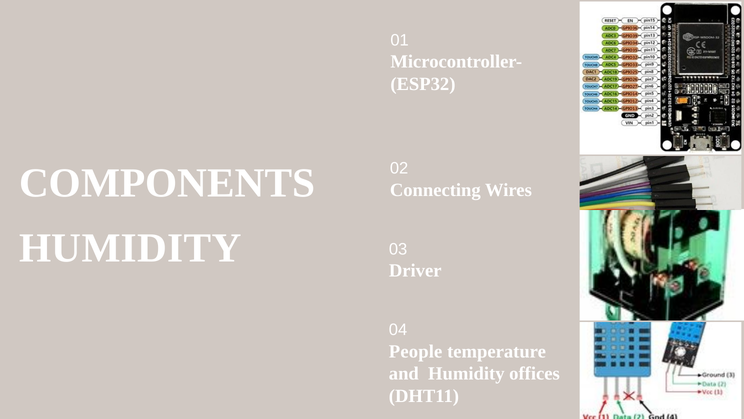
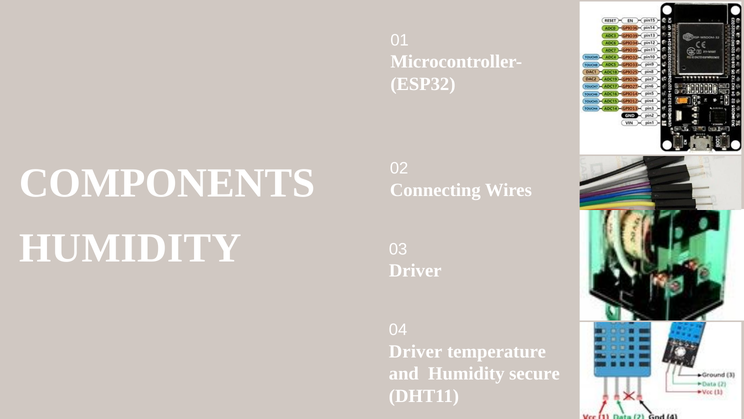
People at (416, 351): People -> Driver
offices: offices -> secure
